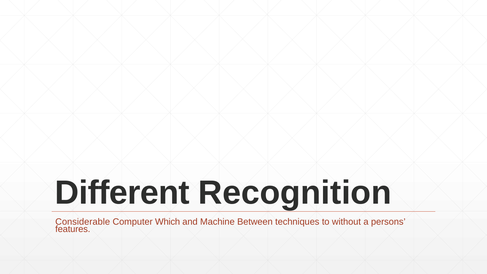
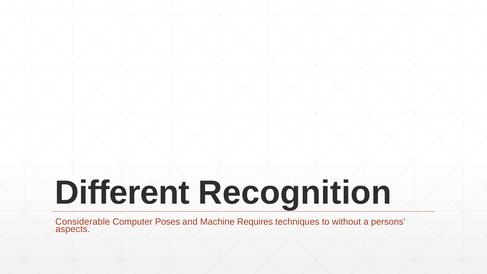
Which: Which -> Poses
Between: Between -> Requires
features: features -> aspects
